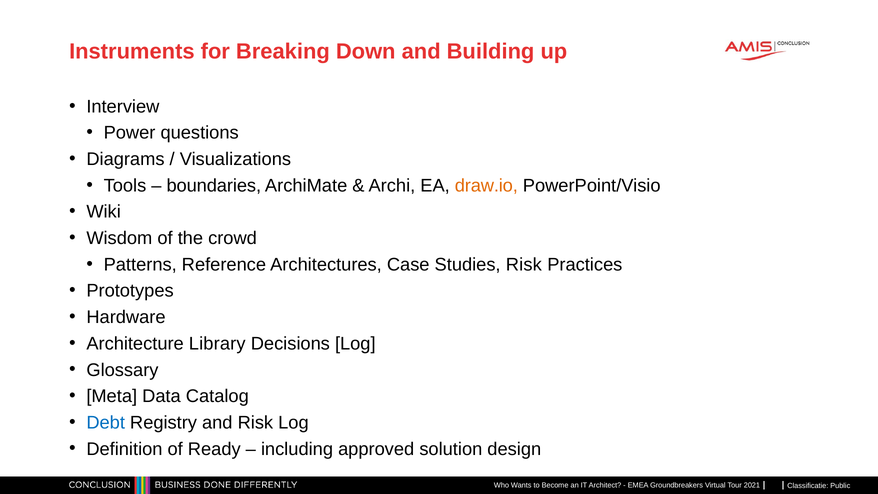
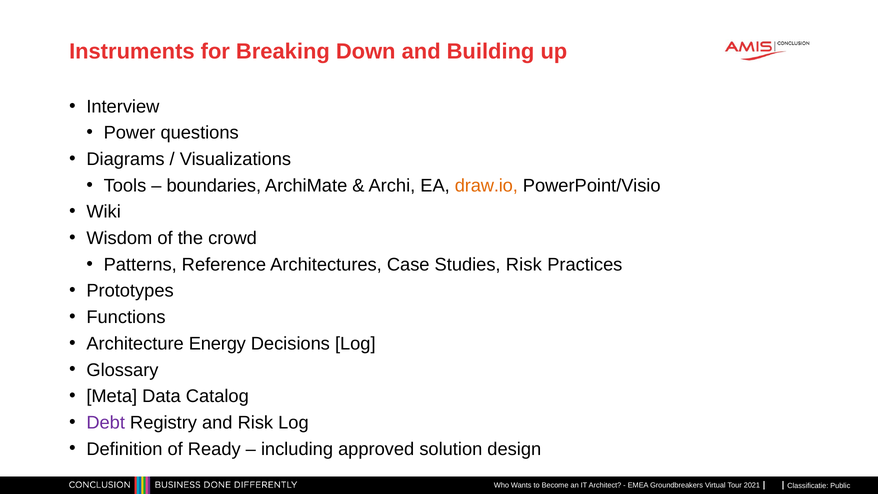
Hardware: Hardware -> Functions
Library: Library -> Energy
Debt colour: blue -> purple
